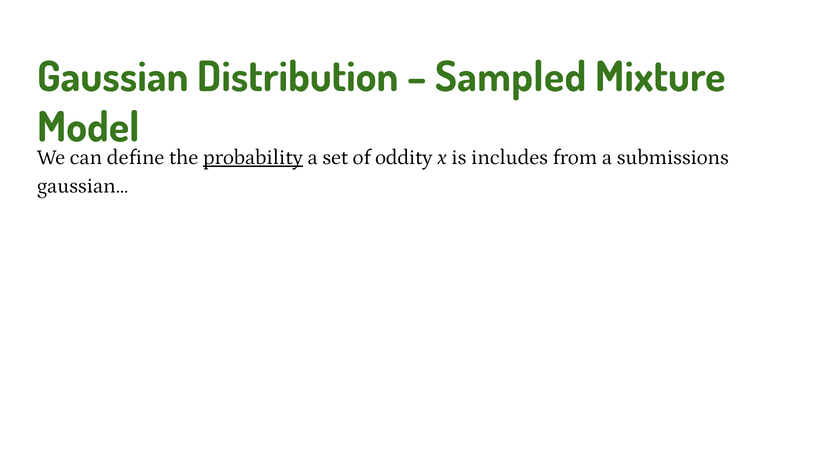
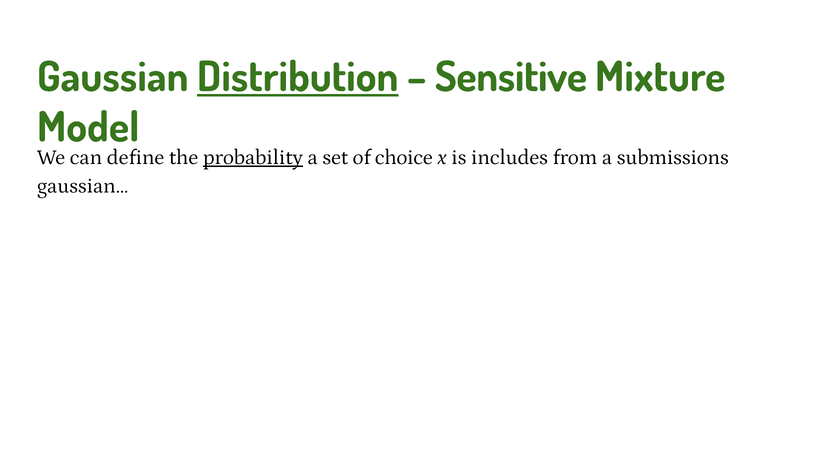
Distribution underline: none -> present
Sampled: Sampled -> Sensitive
oddity: oddity -> choice
